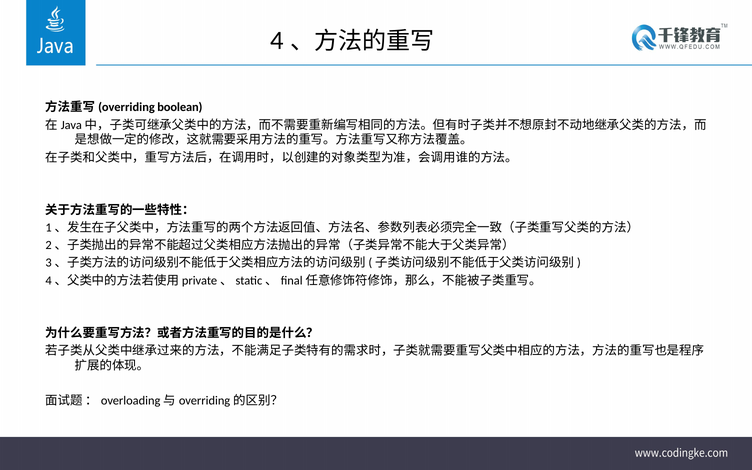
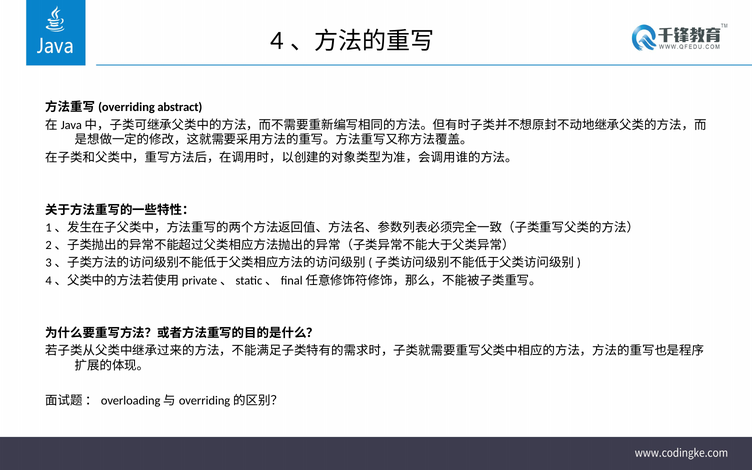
boolean: boolean -> abstract
